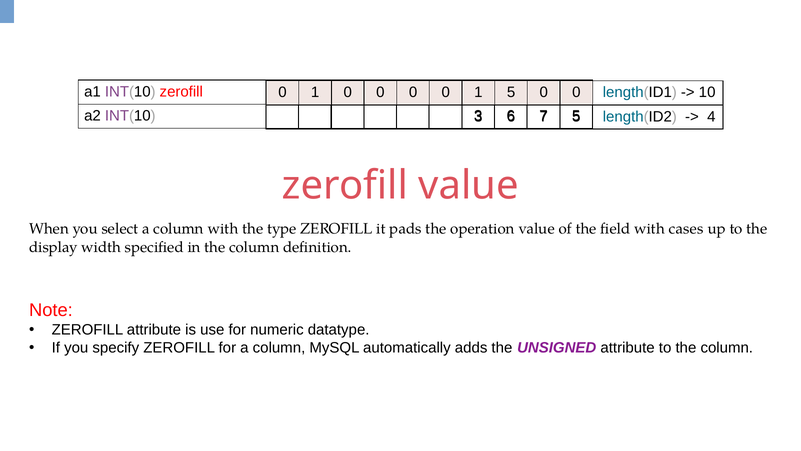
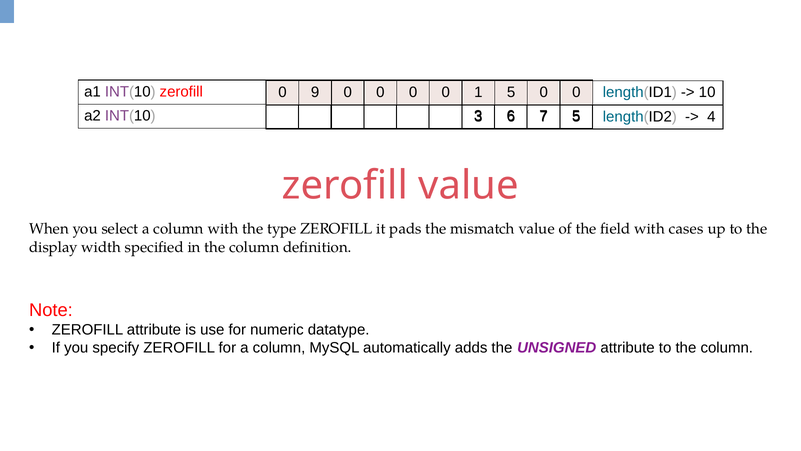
1 at (315, 92): 1 -> 9
operation: operation -> mismatch
